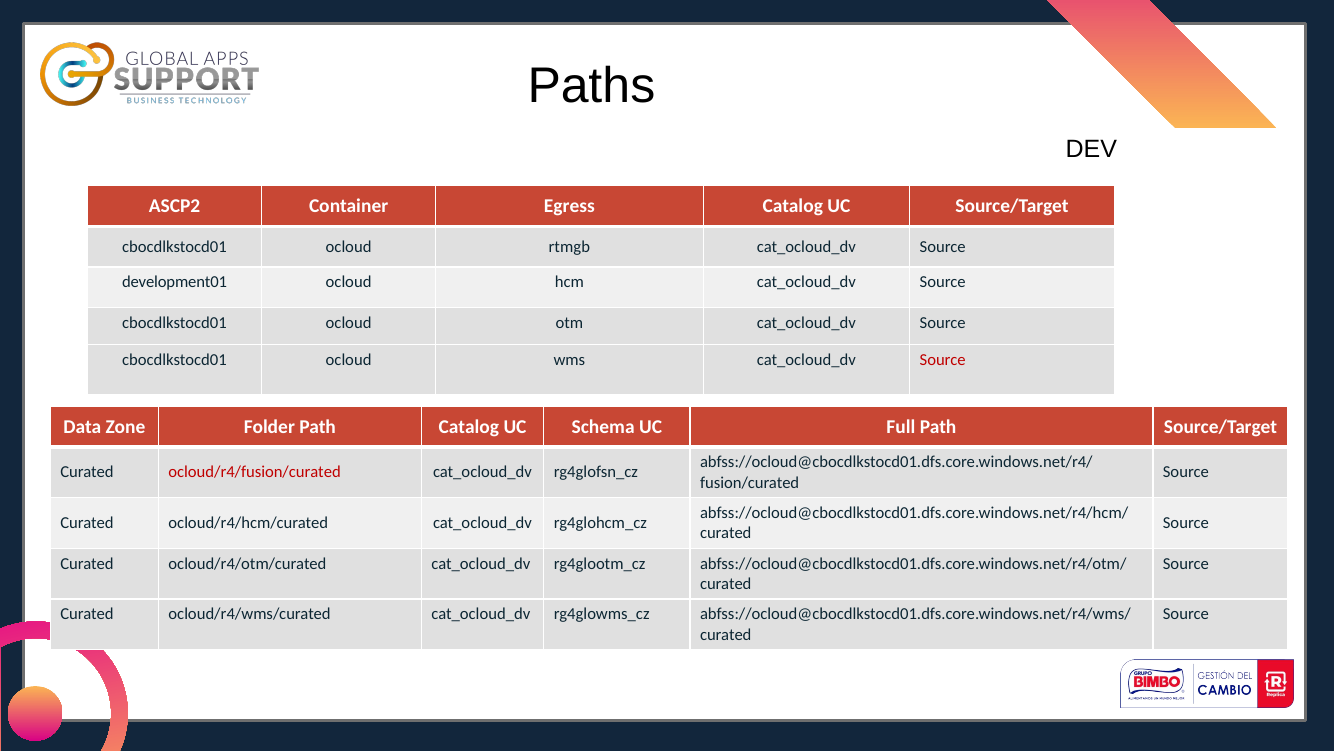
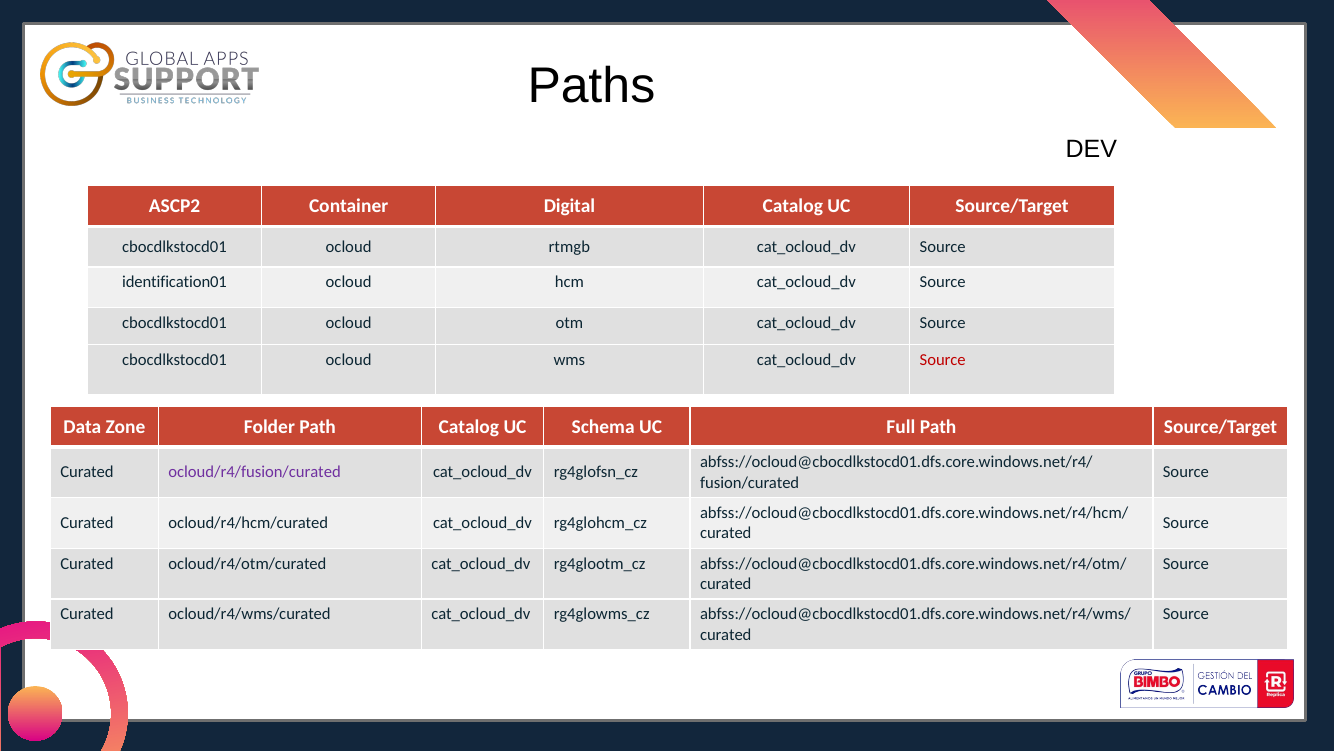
Egress: Egress -> Digital
development01: development01 -> identification01
ocloud/r4/fusion/curated colour: red -> purple
